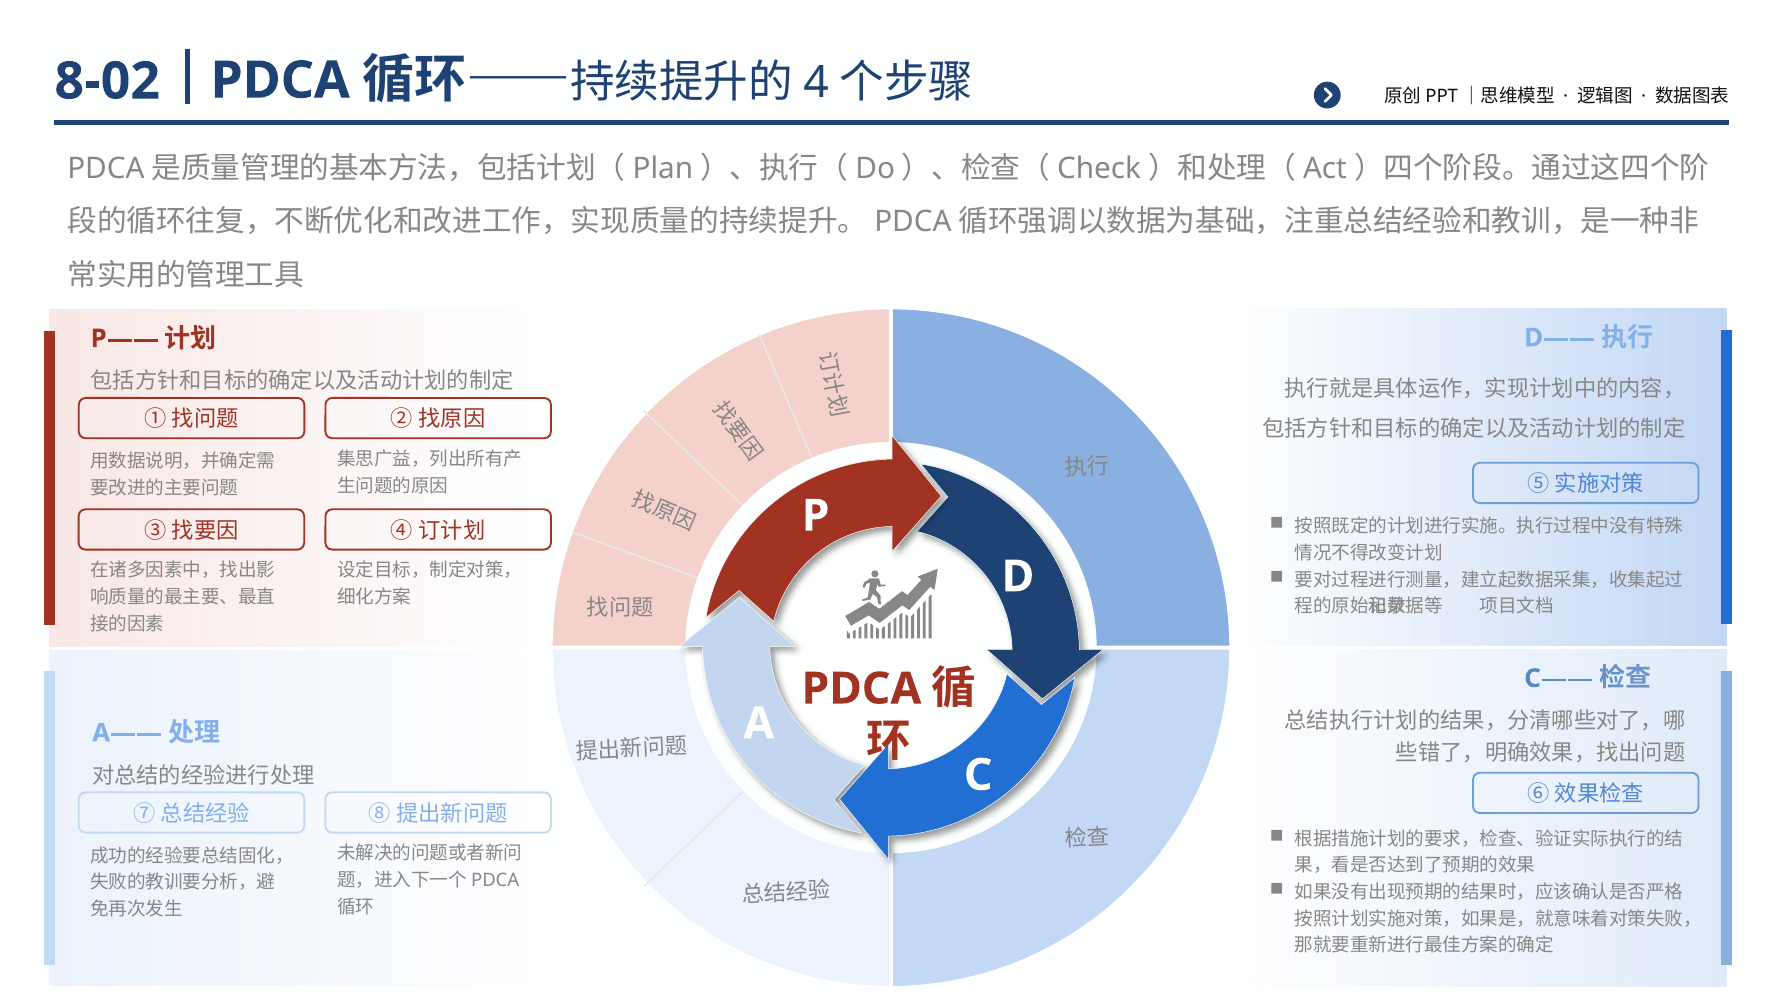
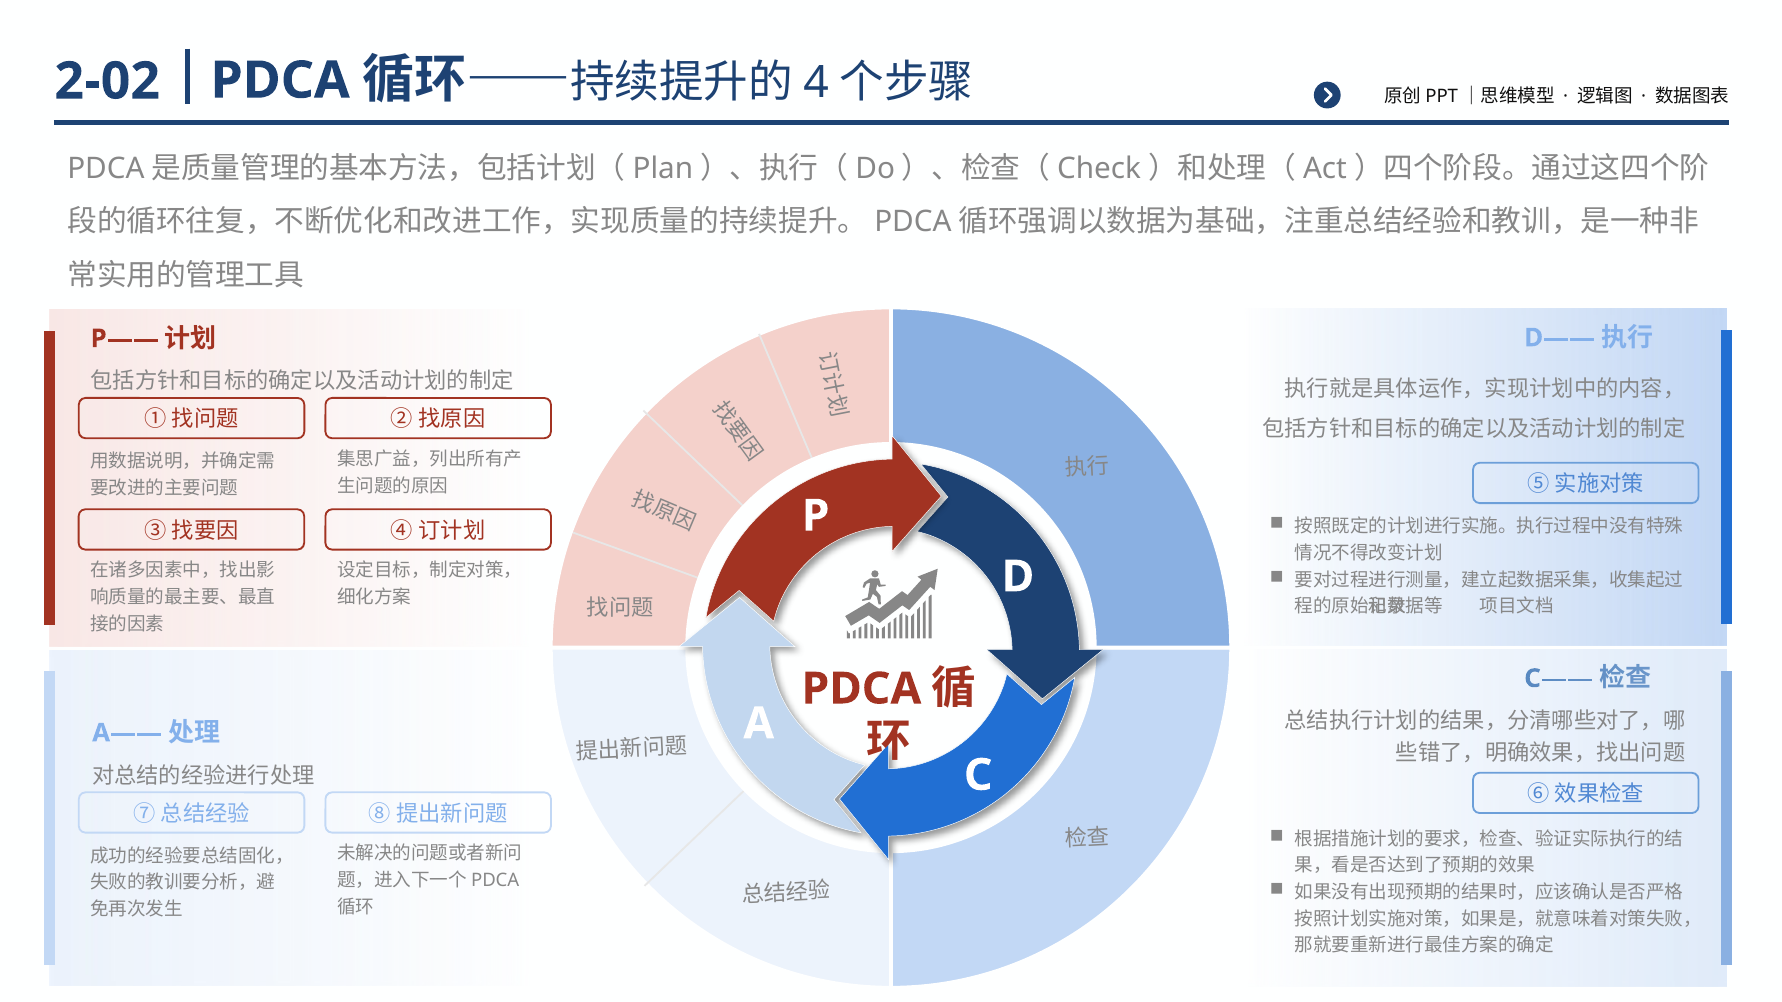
8-02: 8-02 -> 2-02
